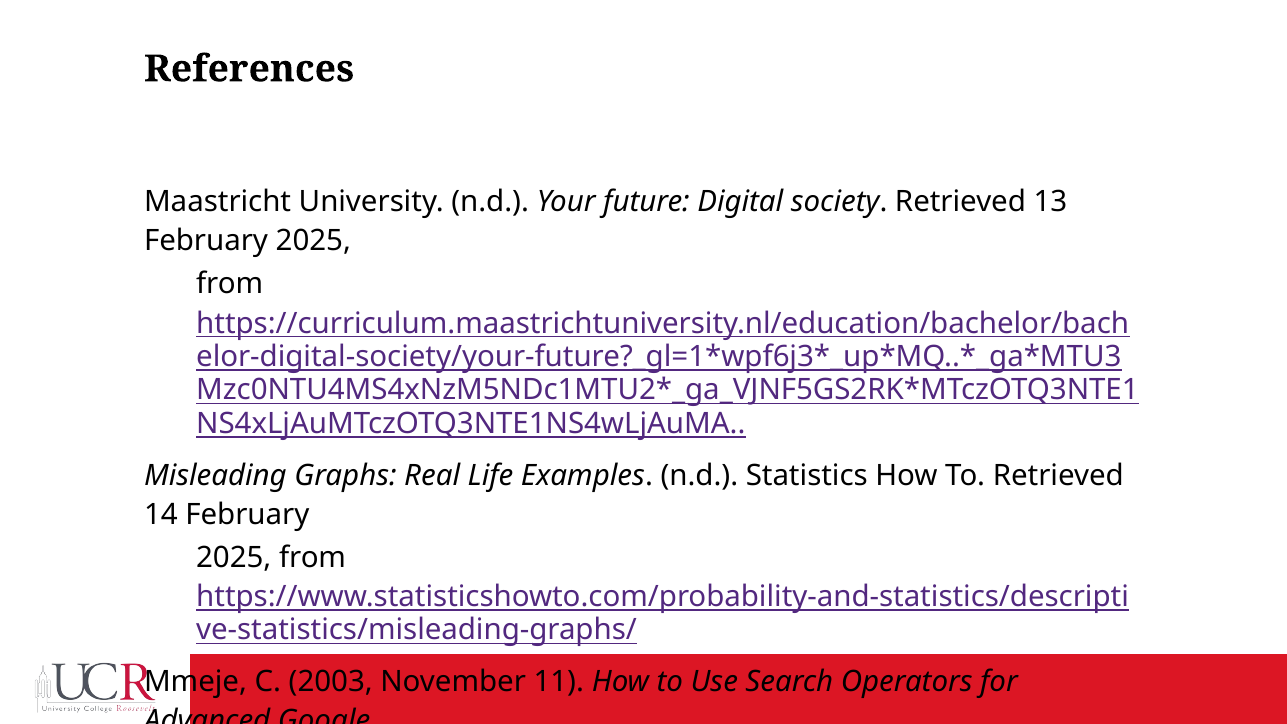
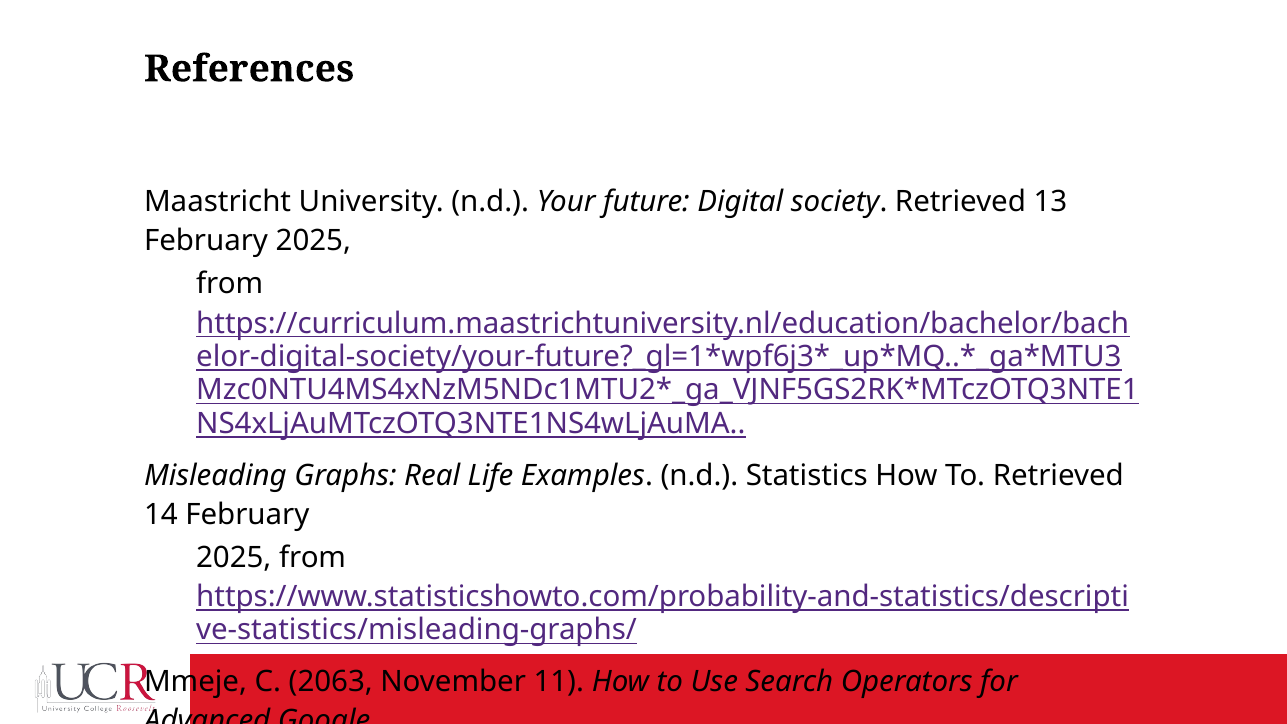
2003: 2003 -> 2063
